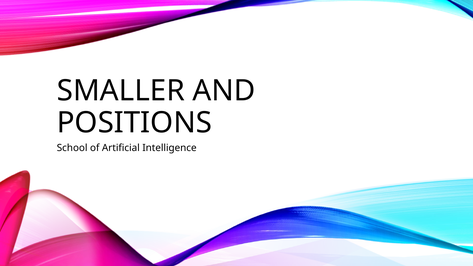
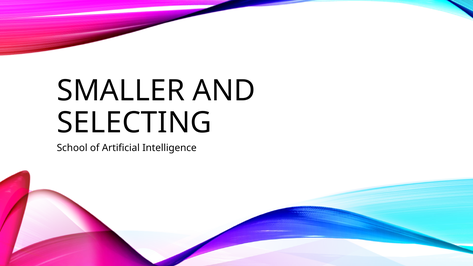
POSITIONS: POSITIONS -> SELECTING
